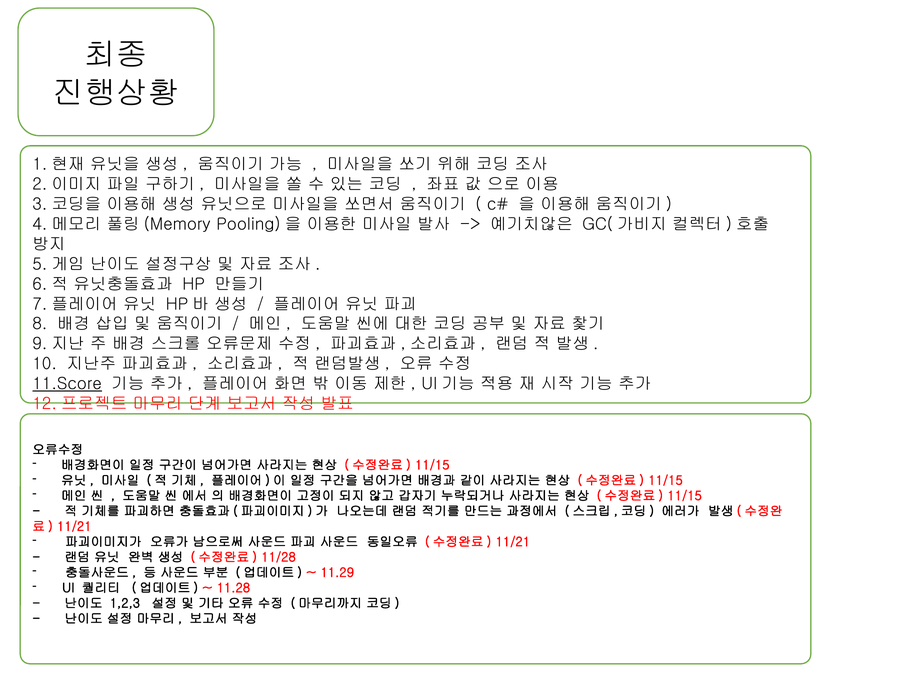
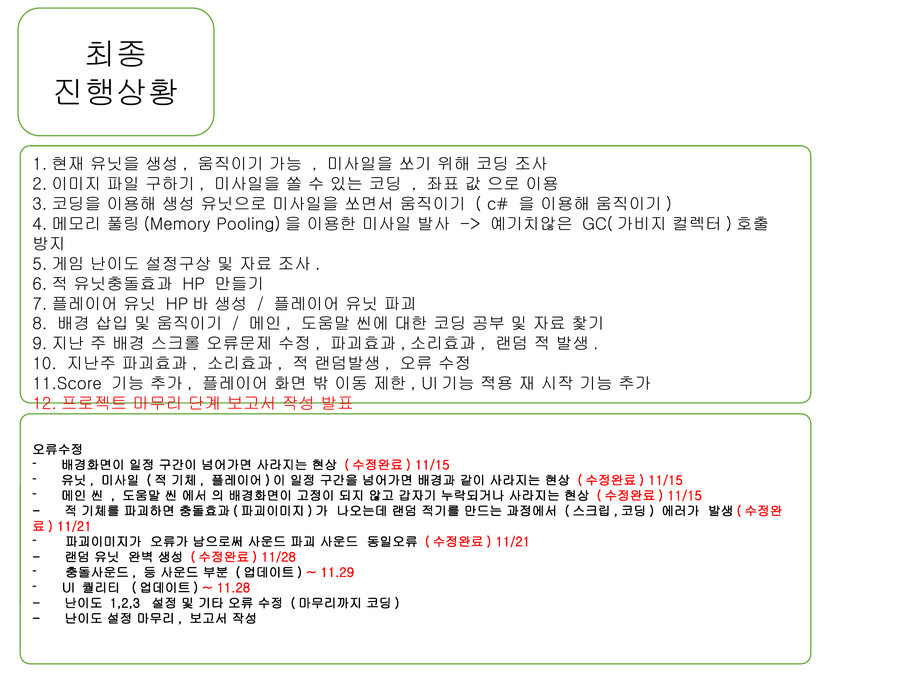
11.Score underline: present -> none
